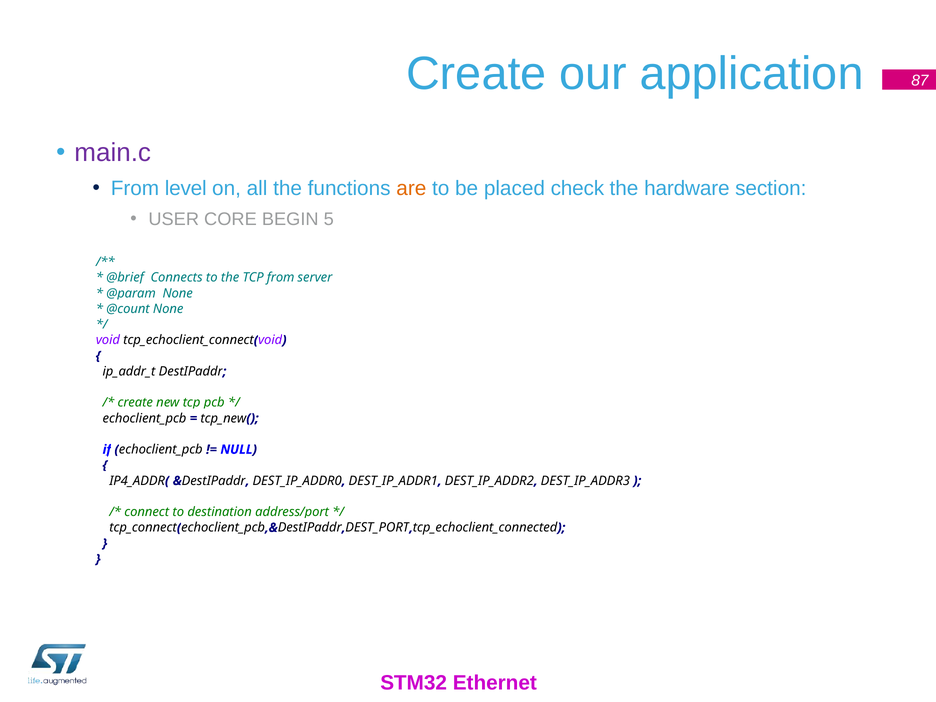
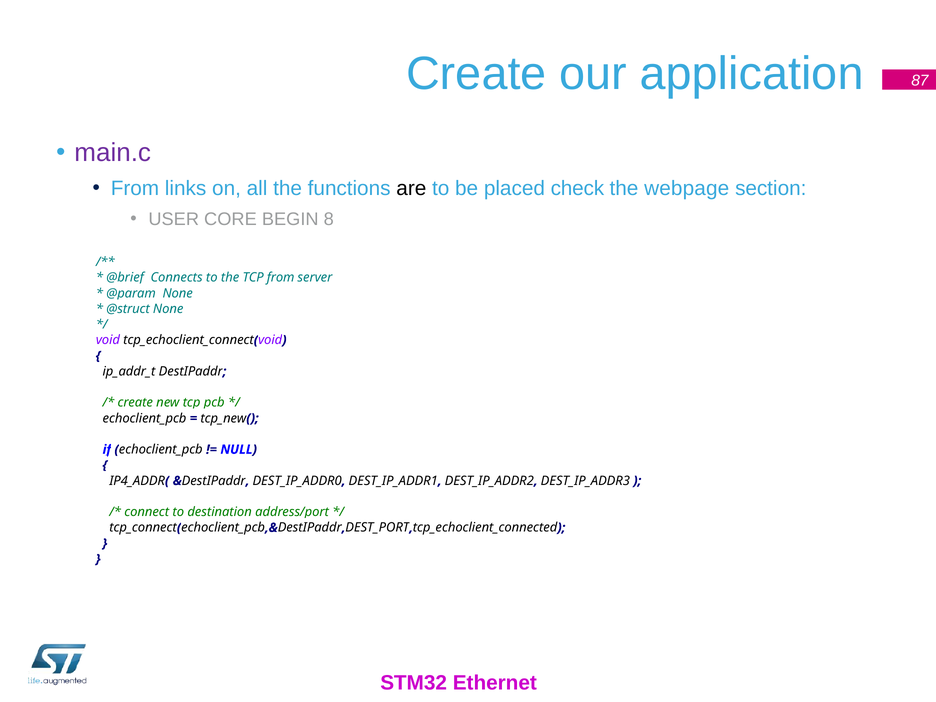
level: level -> links
are colour: orange -> black
hardware: hardware -> webpage
5: 5 -> 8
@count: @count -> @struct
